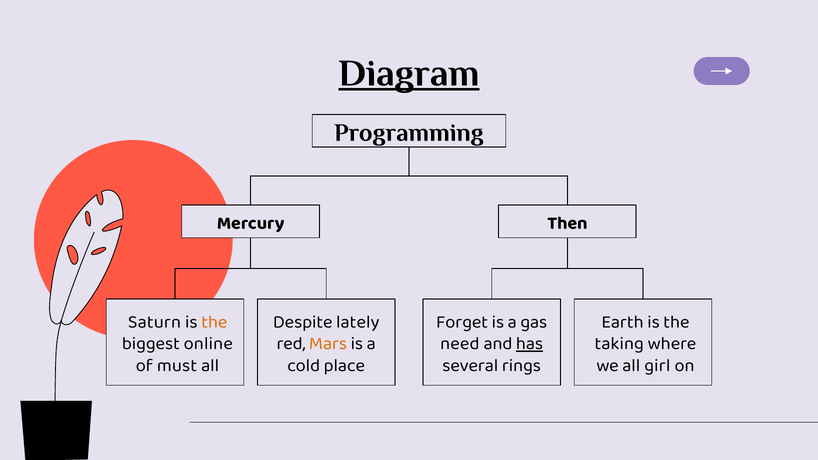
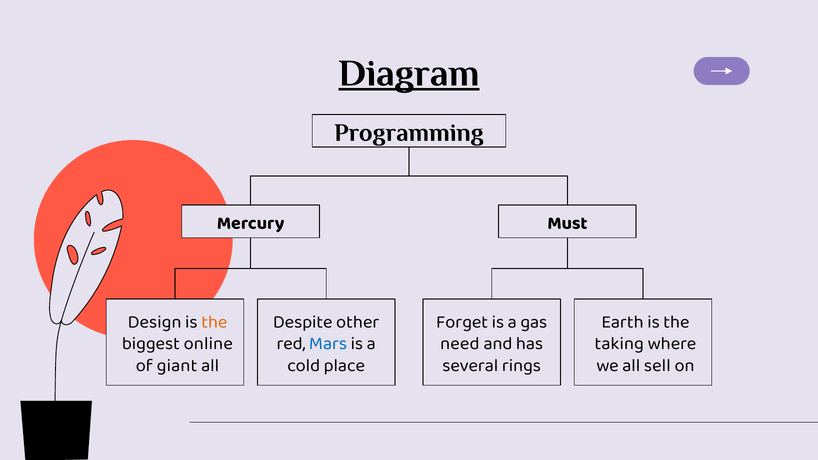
Then: Then -> Must
Saturn: Saturn -> Design
lately: lately -> other
Mars colour: orange -> blue
has underline: present -> none
must: must -> giant
girl: girl -> sell
